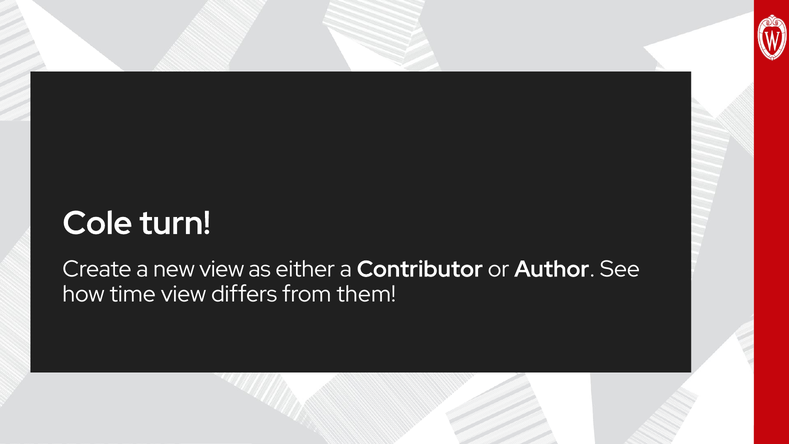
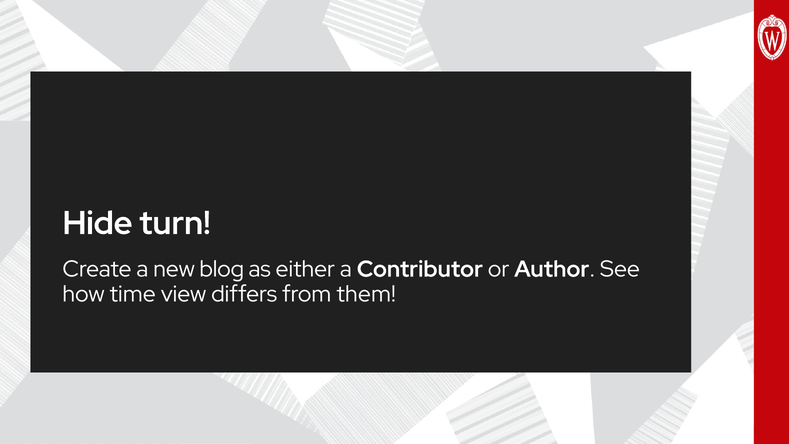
Cole: Cole -> Hide
new view: view -> blog
